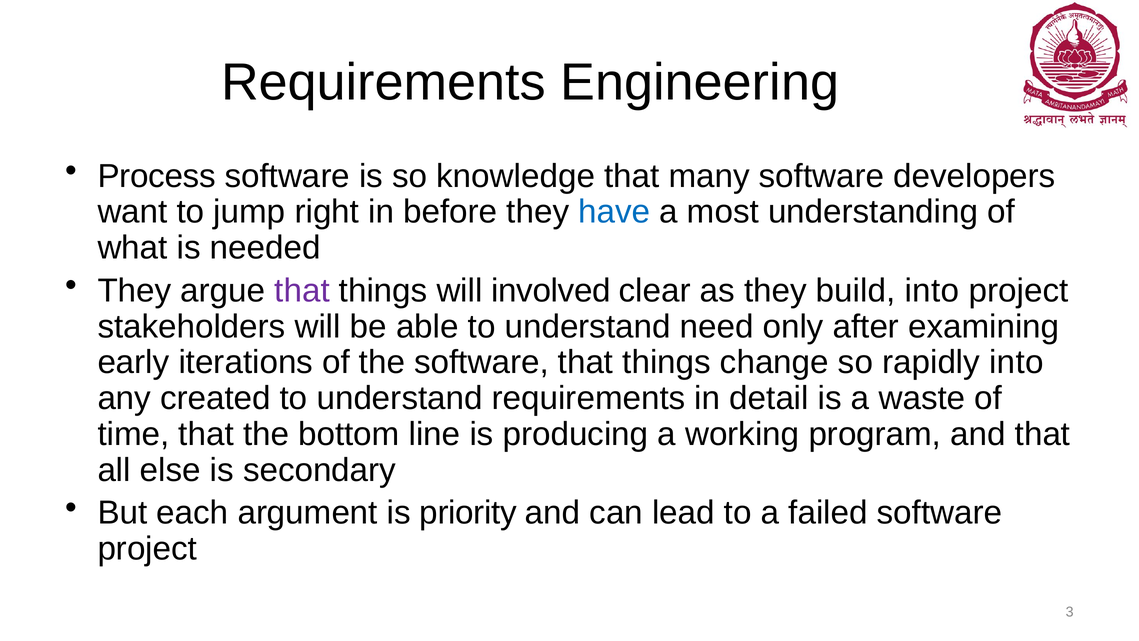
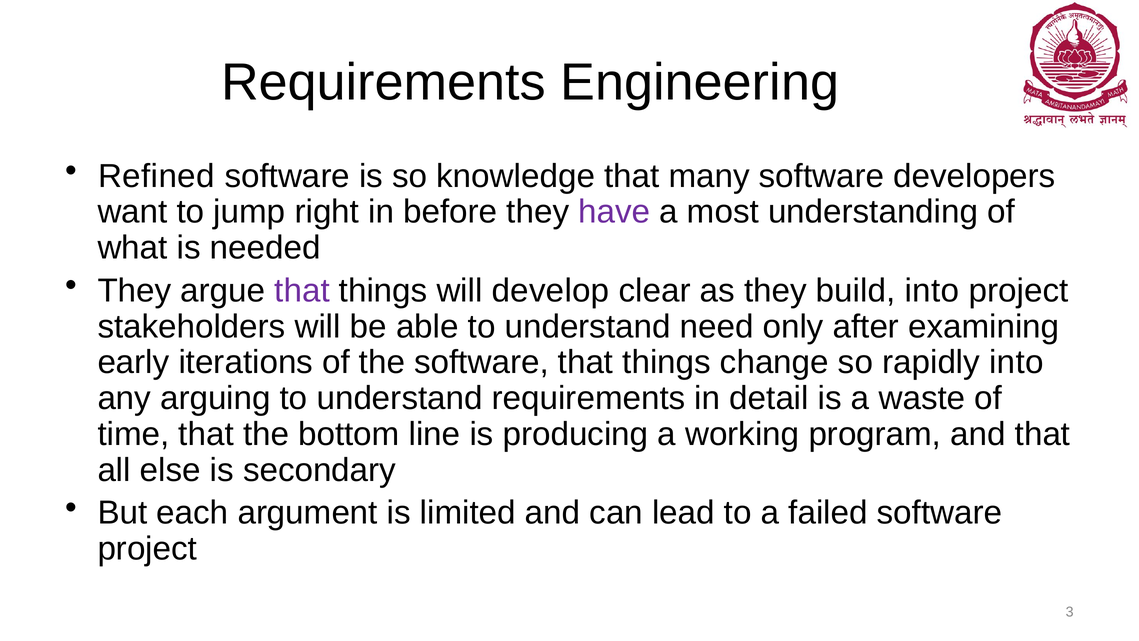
Process: Process -> Refined
have colour: blue -> purple
involved: involved -> develop
created: created -> arguing
priority: priority -> limited
